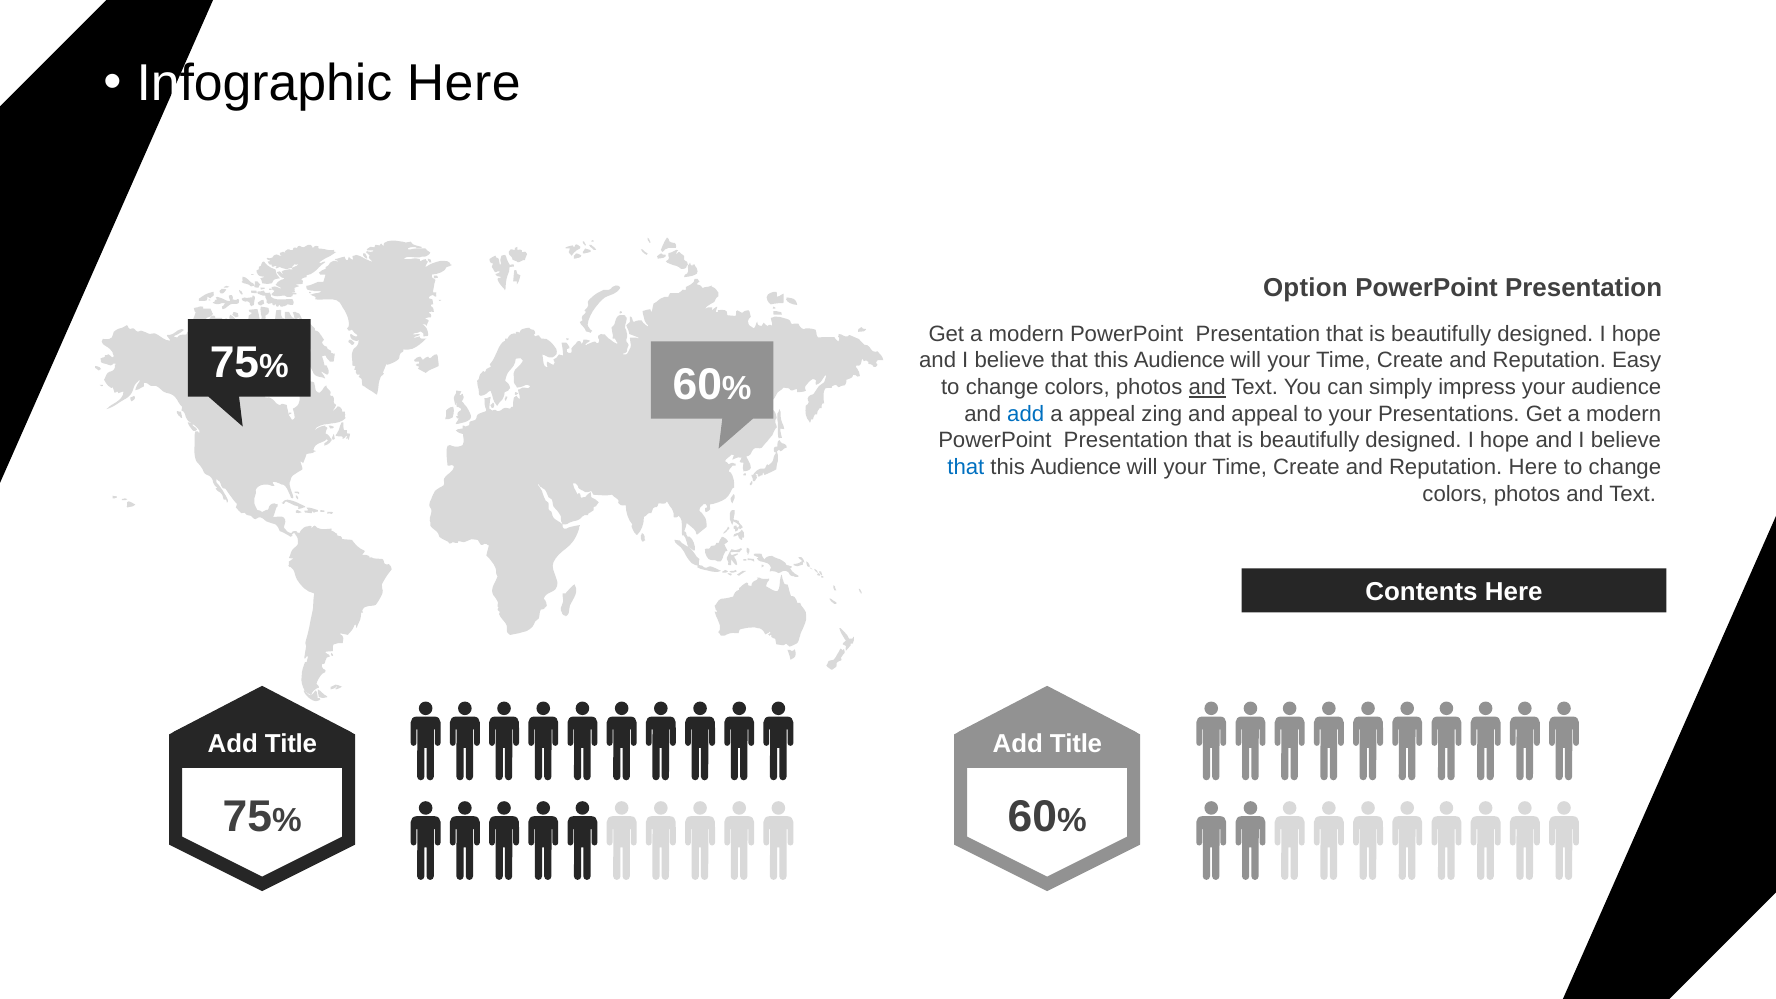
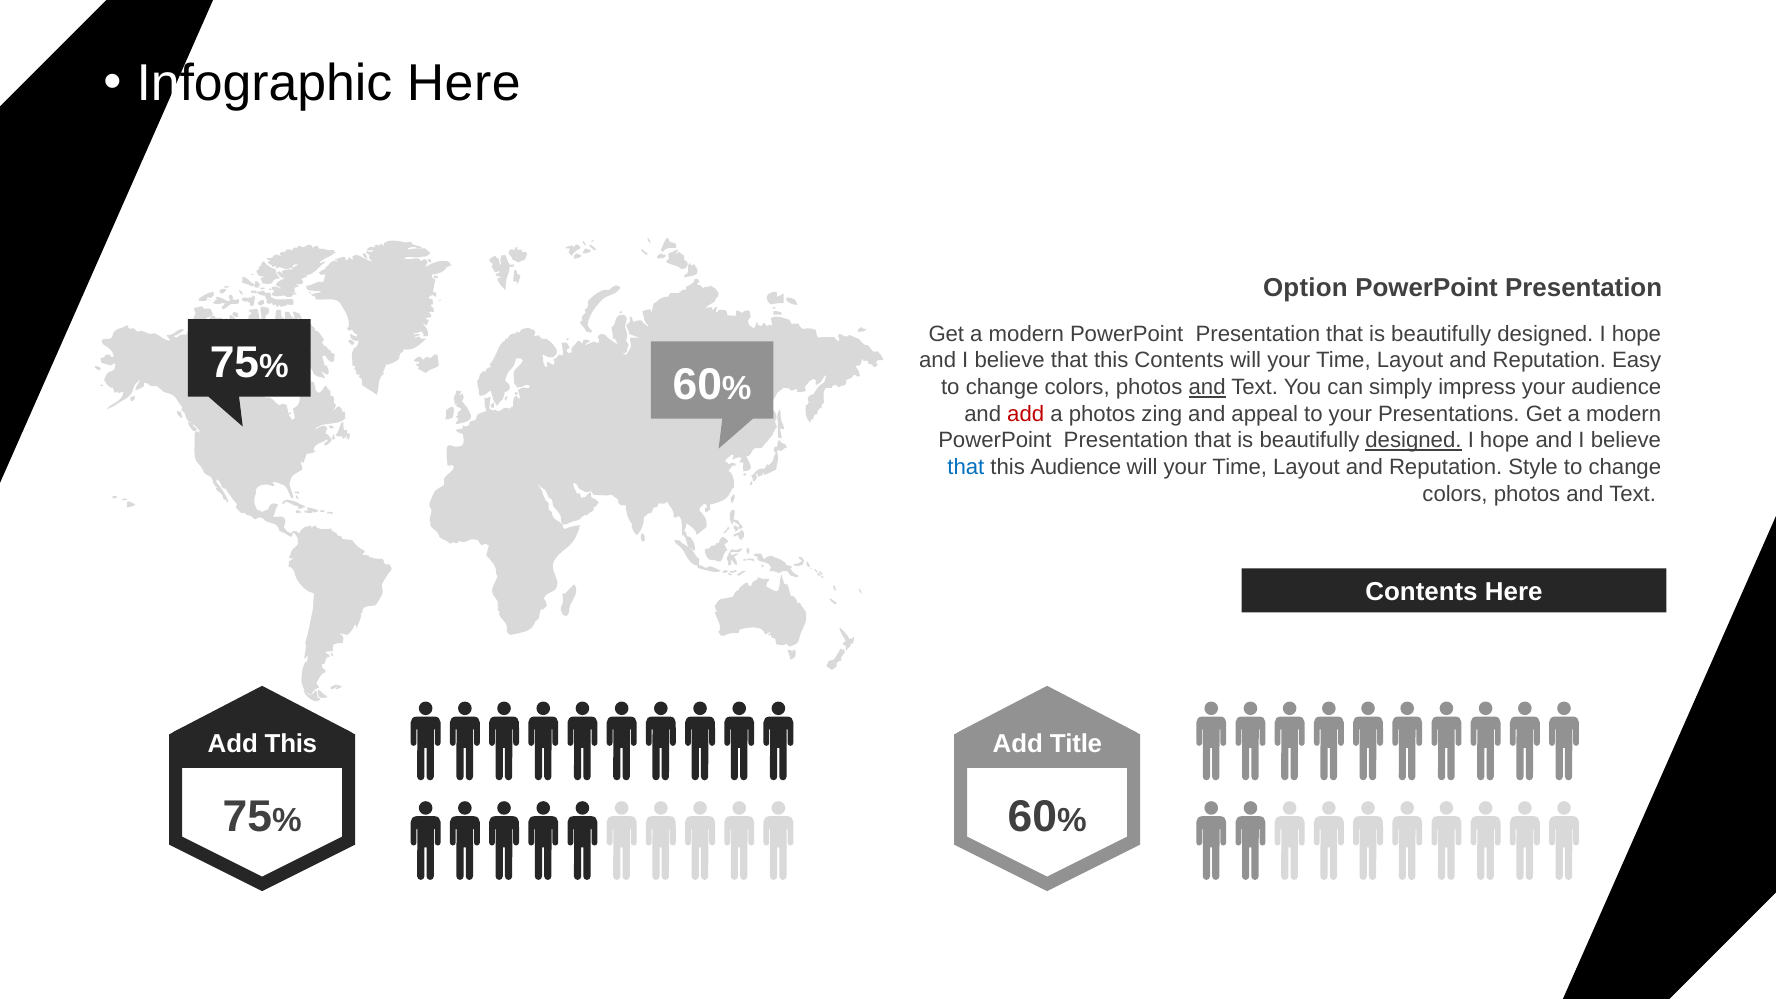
Audience at (1179, 361): Audience -> Contents
Create at (1410, 361): Create -> Layout
add at (1026, 414) colour: blue -> red
a appeal: appeal -> photos
designed at (1413, 441) underline: none -> present
Create at (1306, 467): Create -> Layout
Reputation Here: Here -> Style
Title at (291, 744): Title -> This
